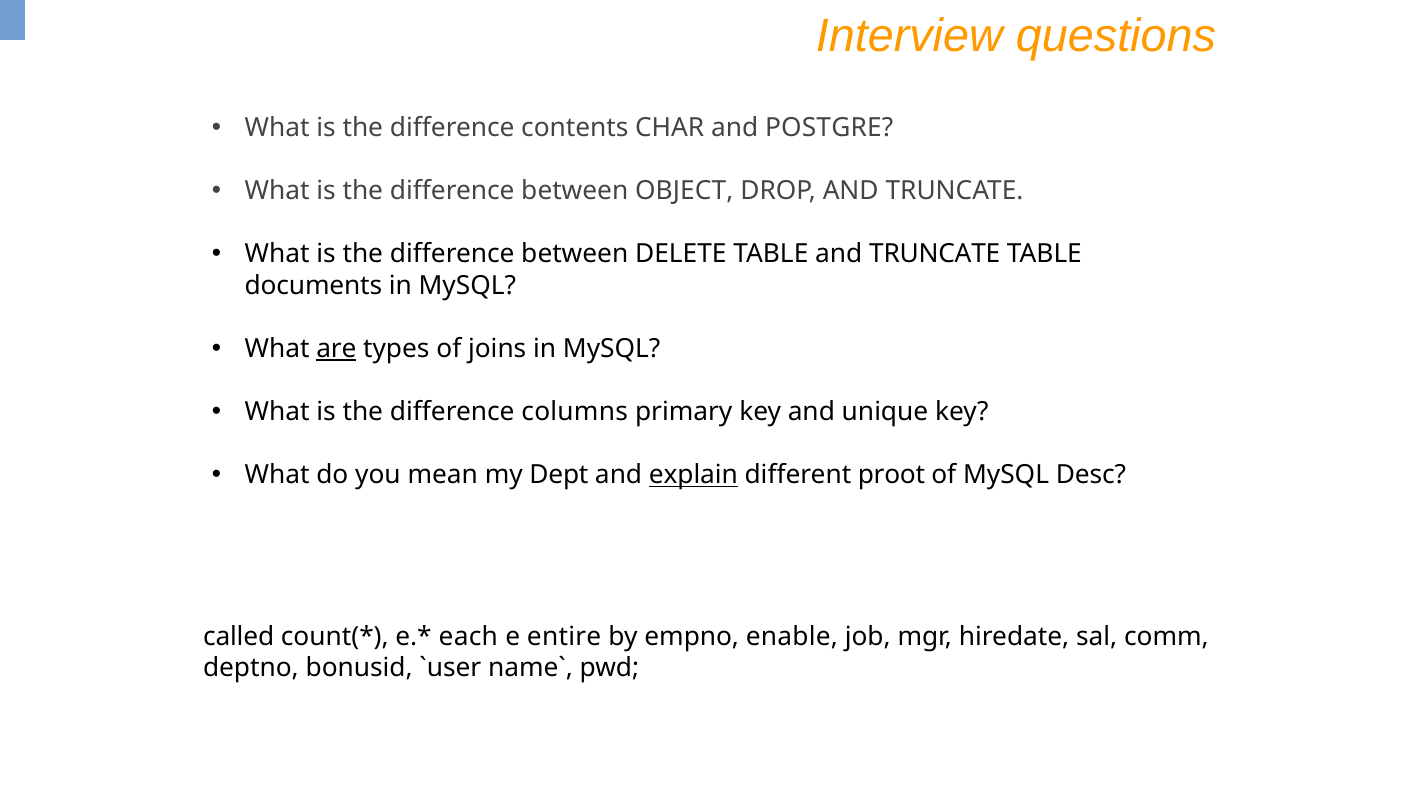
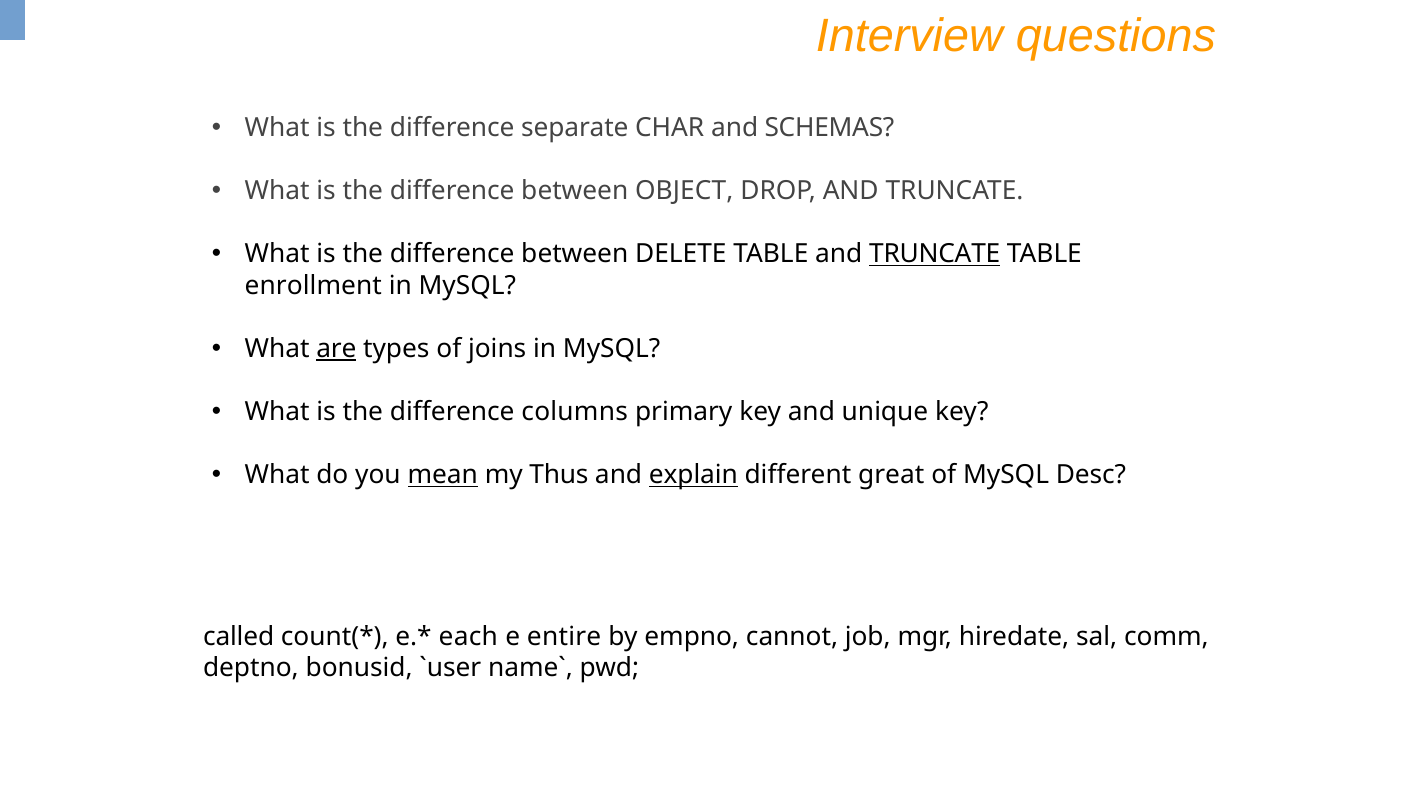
contents: contents -> separate
POSTGRE: POSTGRE -> SCHEMAS
TRUNCATE at (935, 254) underline: none -> present
documents: documents -> enrollment
mean underline: none -> present
Dept: Dept -> Thus
proot: proot -> great
enable: enable -> cannot
